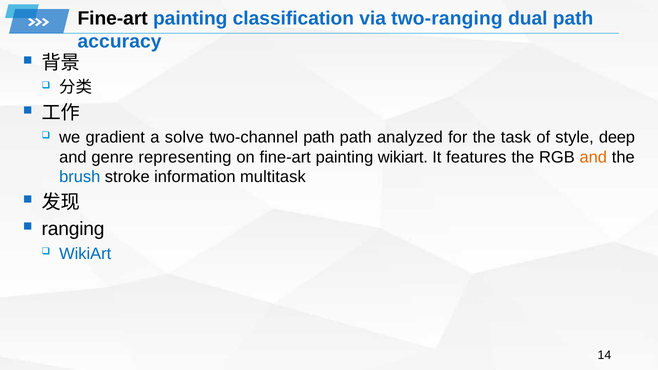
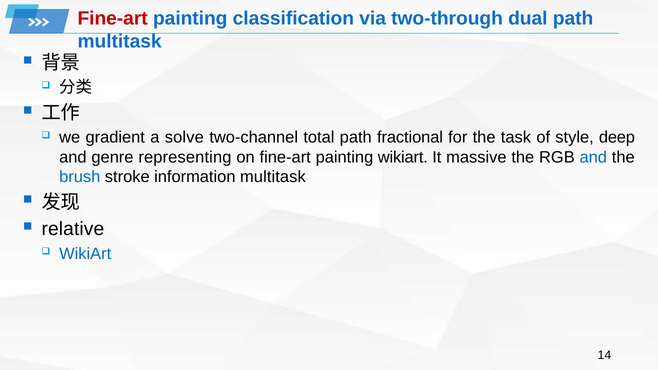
Fine‐art colour: black -> red
two‐ranging: two‐ranging -> two‐through
accuracy at (120, 41): accuracy -> multitask
two-channel path: path -> total
analyzed: analyzed -> fractional
features: features -> massive
and at (593, 157) colour: orange -> blue
ranging: ranging -> relative
